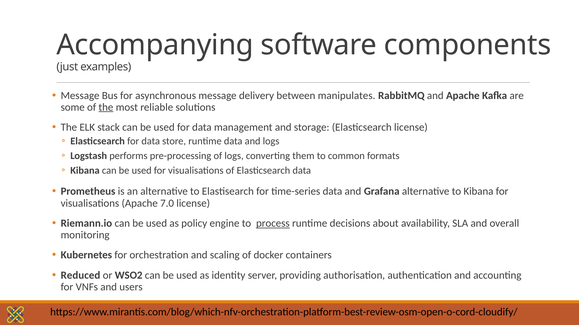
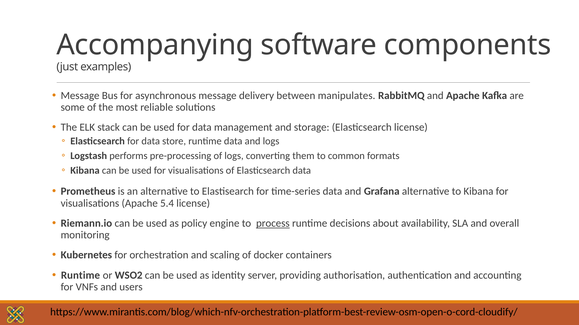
the at (106, 107) underline: present -> none
7.0: 7.0 -> 5.4
Reduced at (80, 276): Reduced -> Runtime
